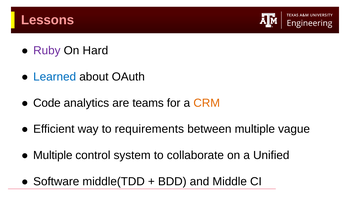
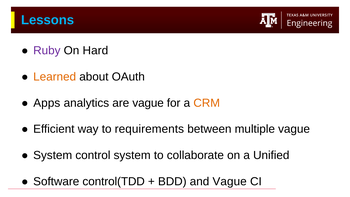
Lessons colour: pink -> light blue
Learned colour: blue -> orange
Code: Code -> Apps
are teams: teams -> vague
Multiple at (53, 155): Multiple -> System
middle(TDD: middle(TDD -> control(TDD
and Middle: Middle -> Vague
